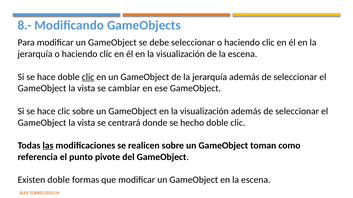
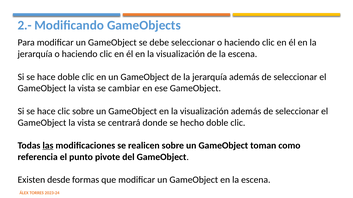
8.-: 8.- -> 2.-
clic at (88, 77) underline: present -> none
Existen doble: doble -> desde
